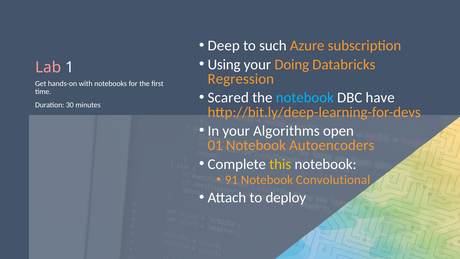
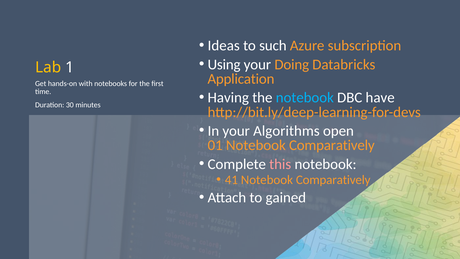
Deep: Deep -> Ideas
Lab colour: pink -> yellow
Regression: Regression -> Application
Scared: Scared -> Having
01 Notebook Autoencoders: Autoencoders -> Comparatively
this colour: yellow -> pink
91: 91 -> 41
Convolutional at (333, 180): Convolutional -> Comparatively
deploy: deploy -> gained
